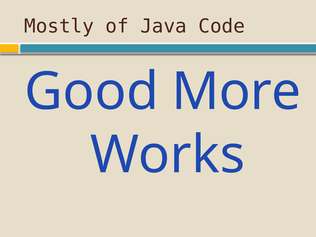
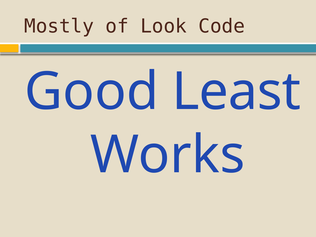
Java: Java -> Look
More: More -> Least
